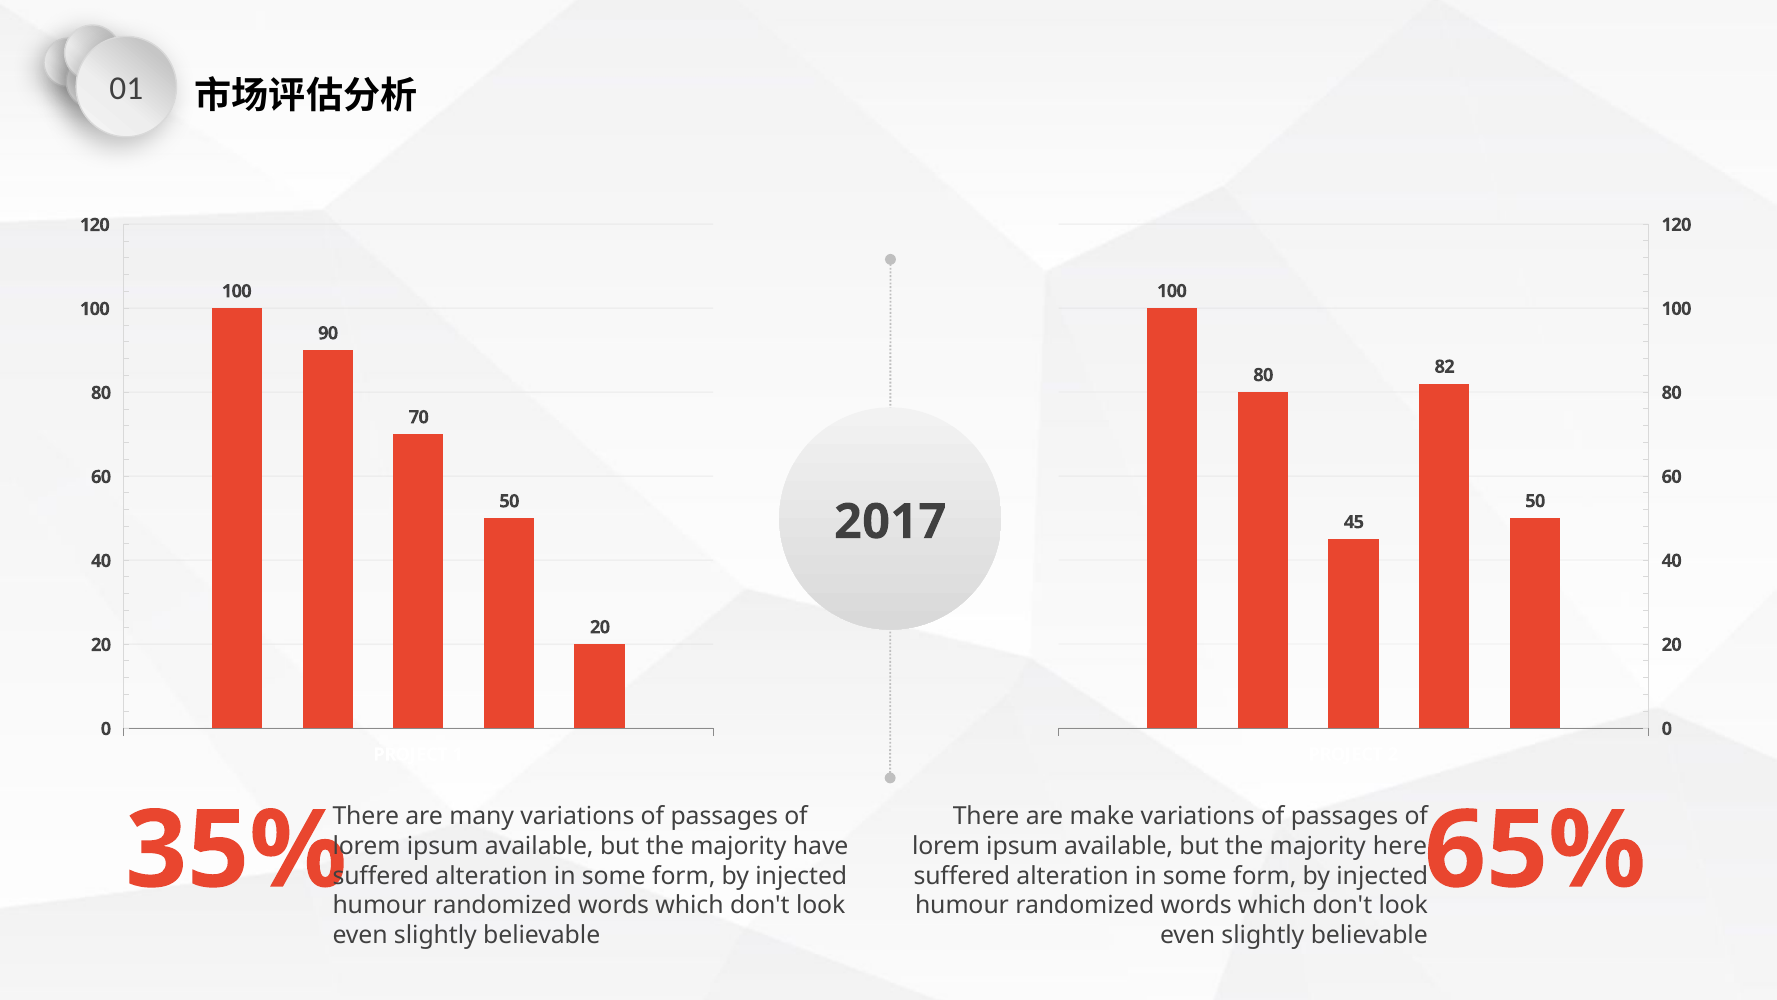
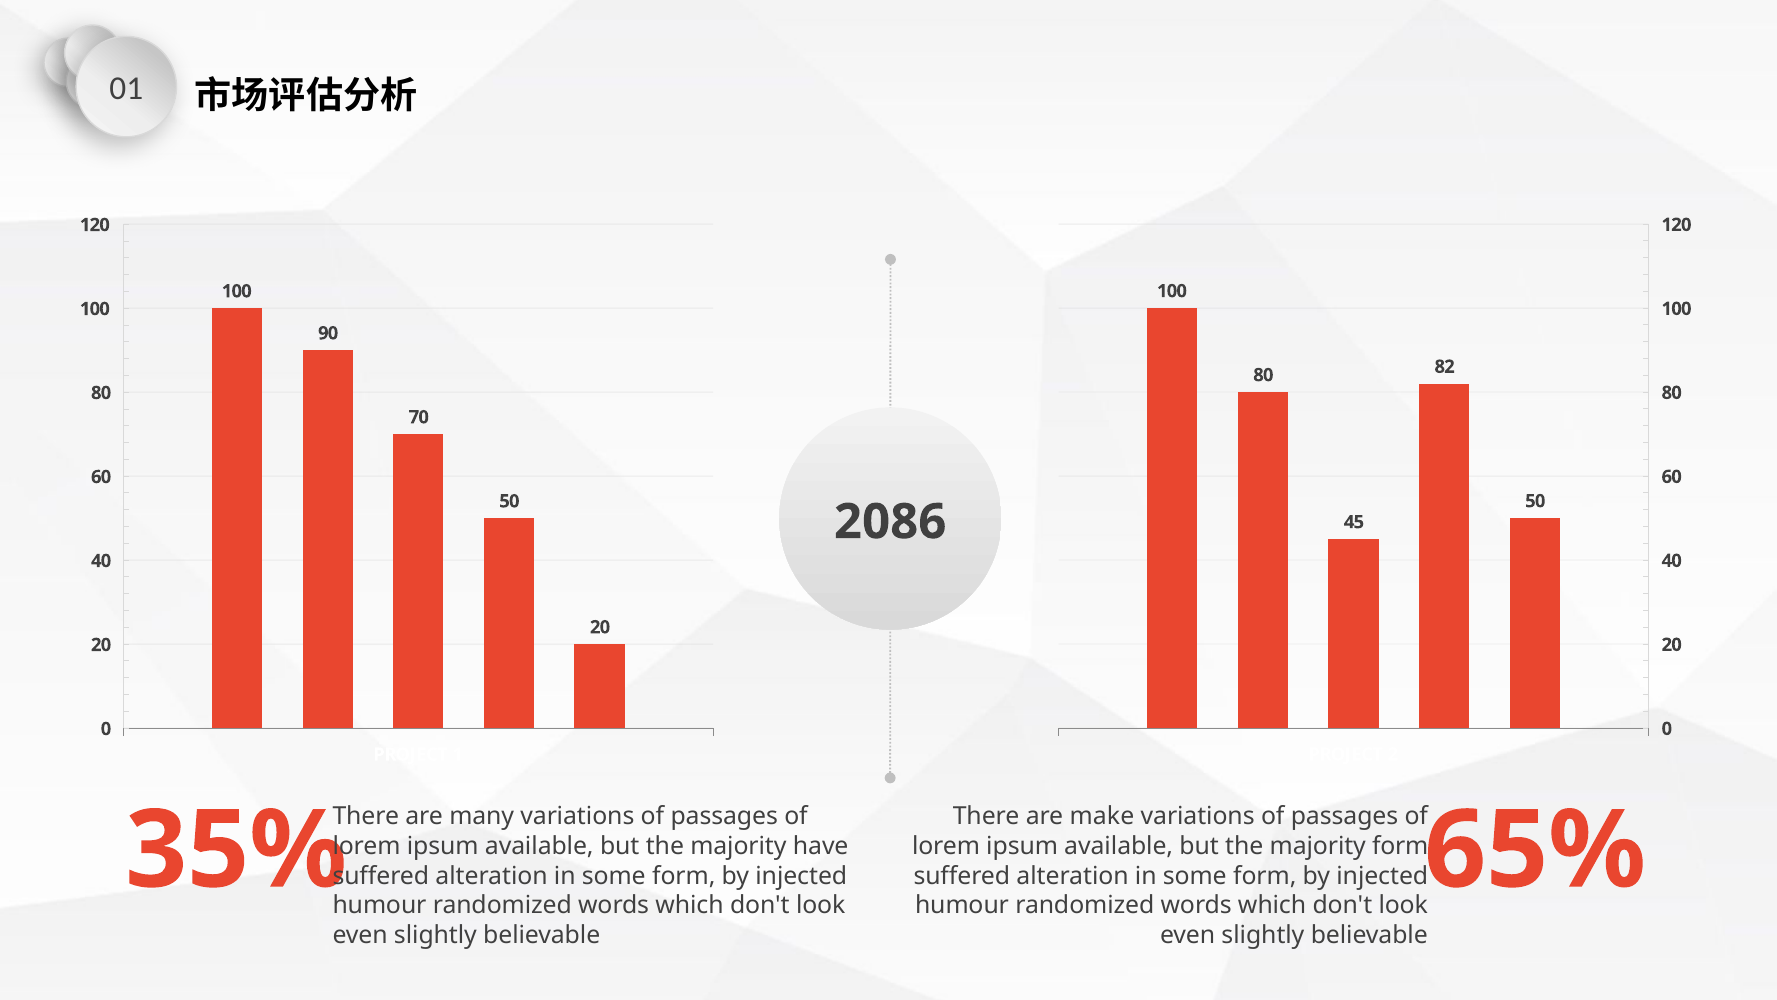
2017: 2017 -> 2086
majority here: here -> form
